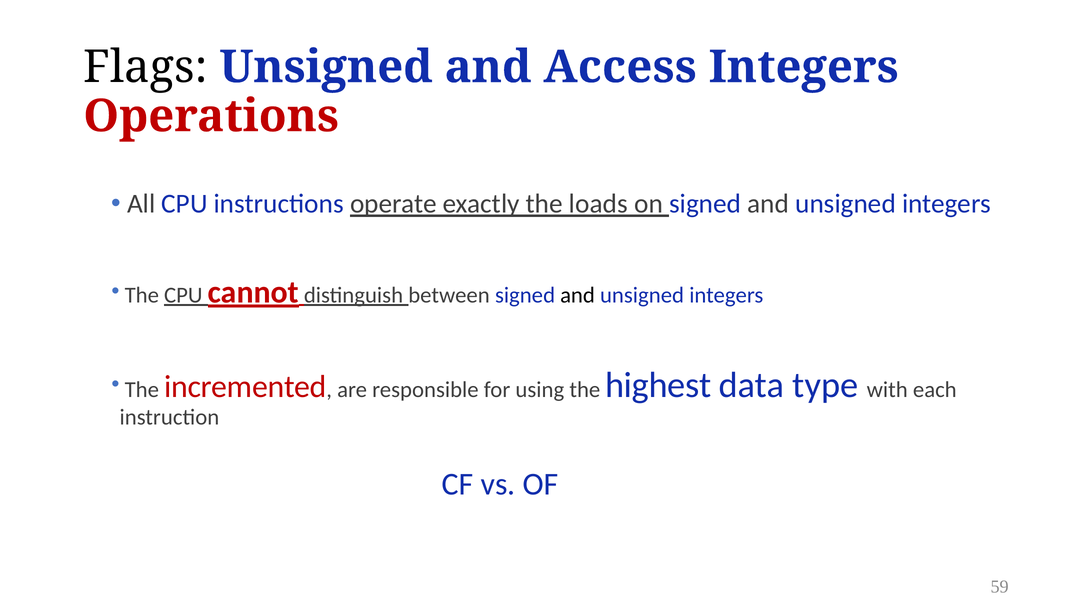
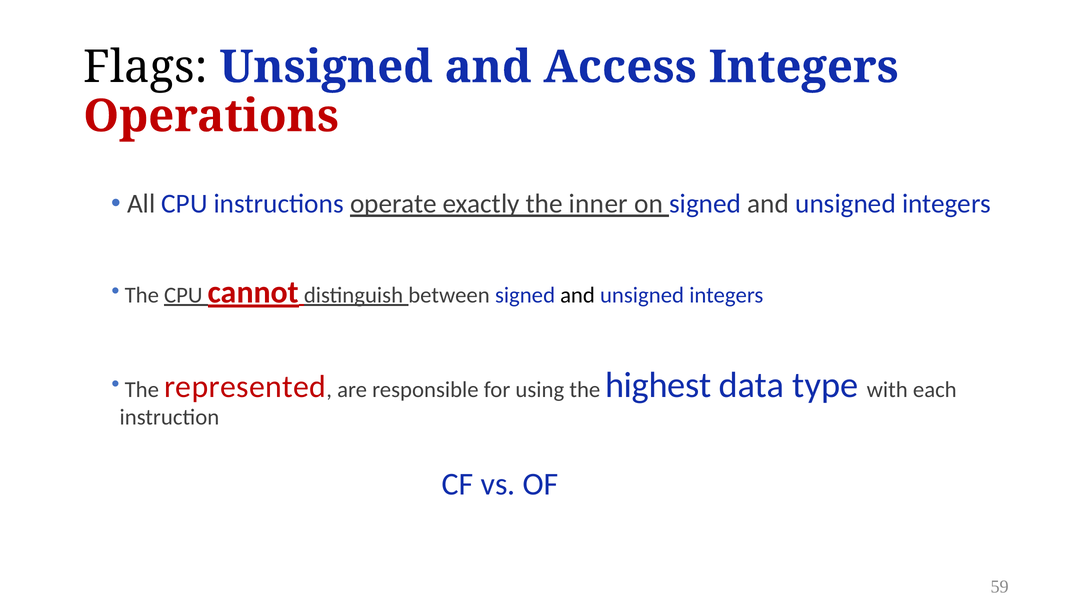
loads: loads -> inner
incremented: incremented -> represented
